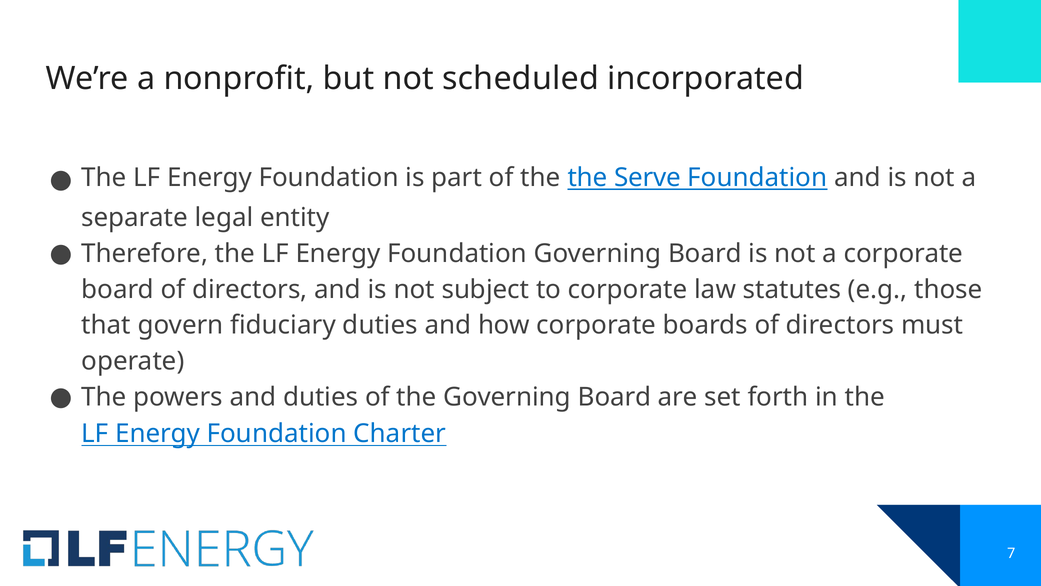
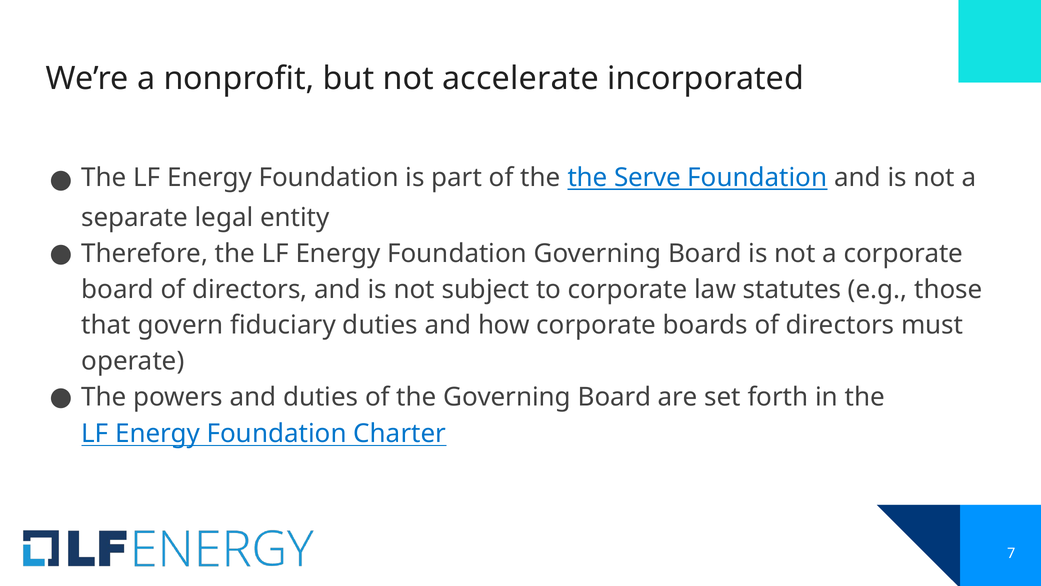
scheduled: scheduled -> accelerate
